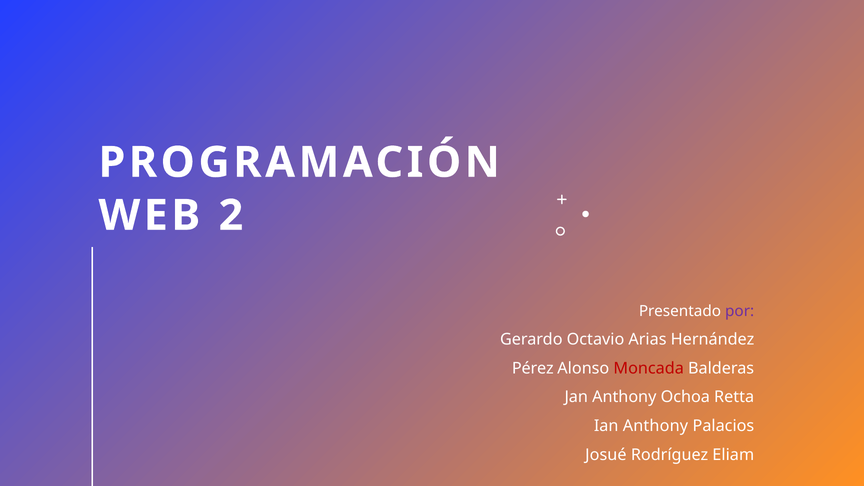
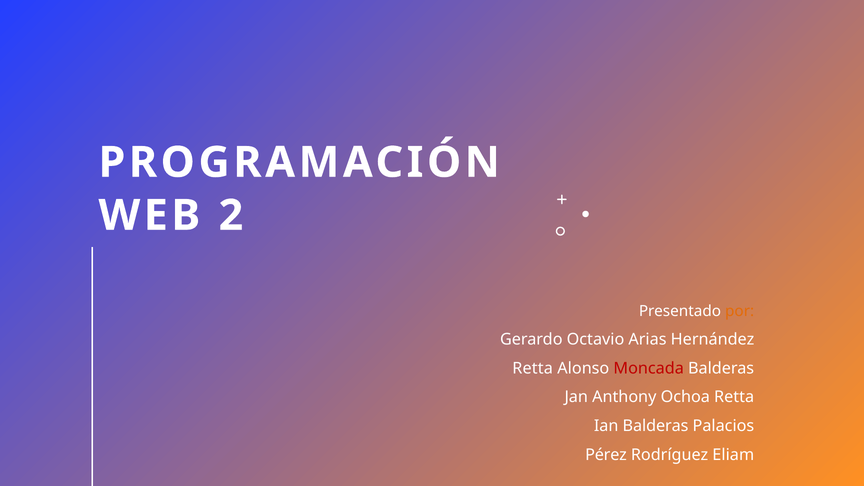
por colour: purple -> orange
Pérez at (533, 368): Pérez -> Retta
Ian Anthony: Anthony -> Balderas
Josué: Josué -> Pérez
